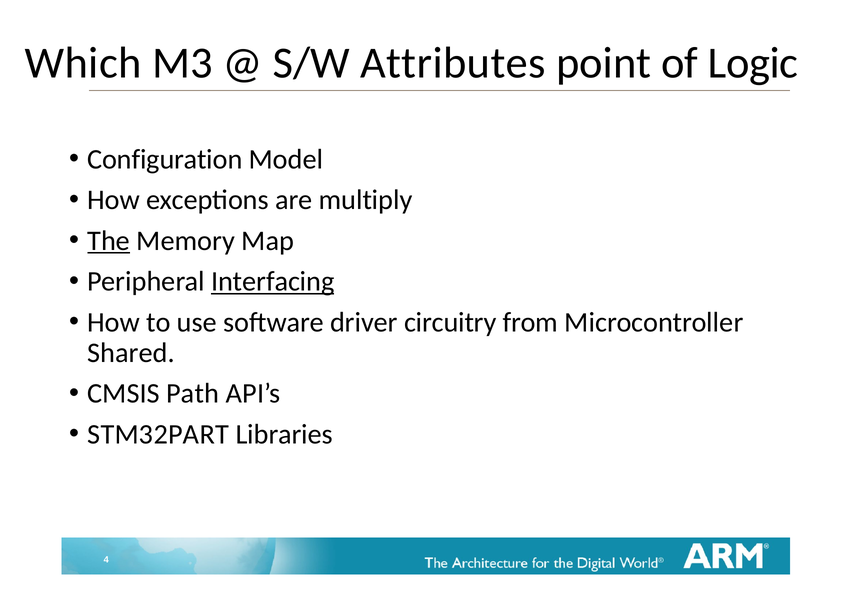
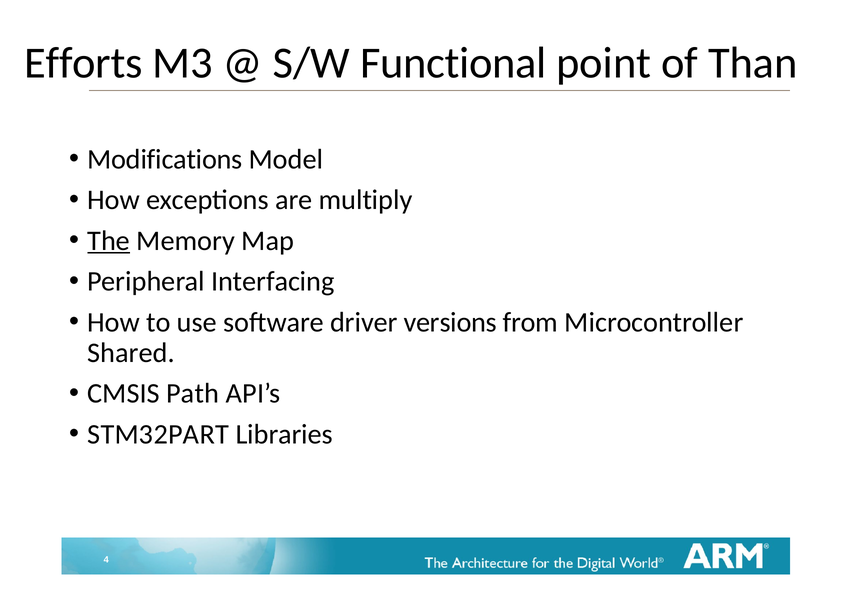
Which: Which -> Efforts
Attributes: Attributes -> Functional
Logic: Logic -> Than
Configuration: Configuration -> Modifications
Interfacing underline: present -> none
circuitry: circuitry -> versions
